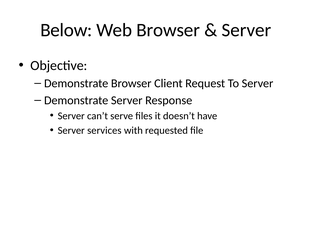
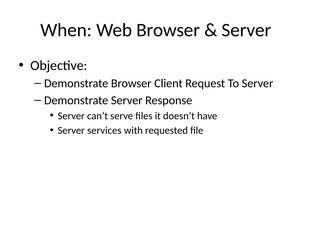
Below: Below -> When
